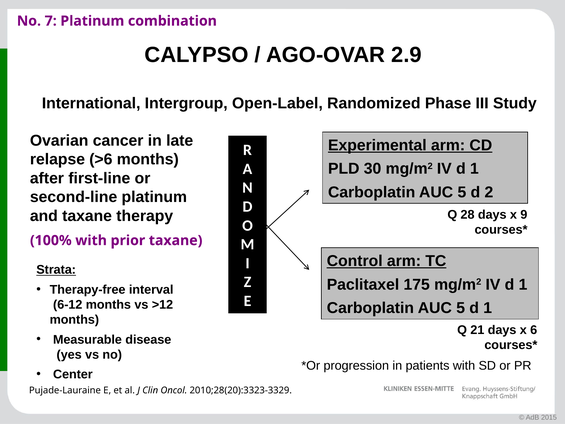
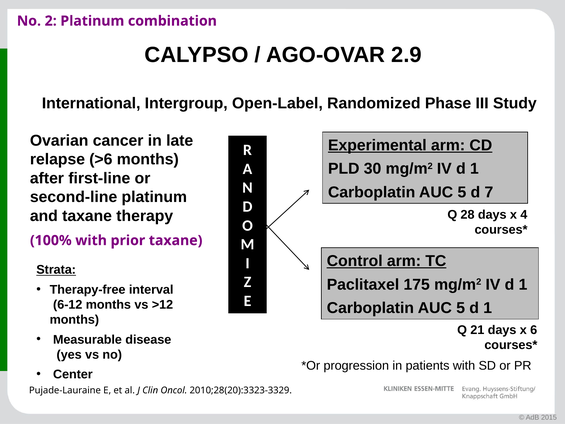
7: 7 -> 2
2: 2 -> 7
9: 9 -> 4
